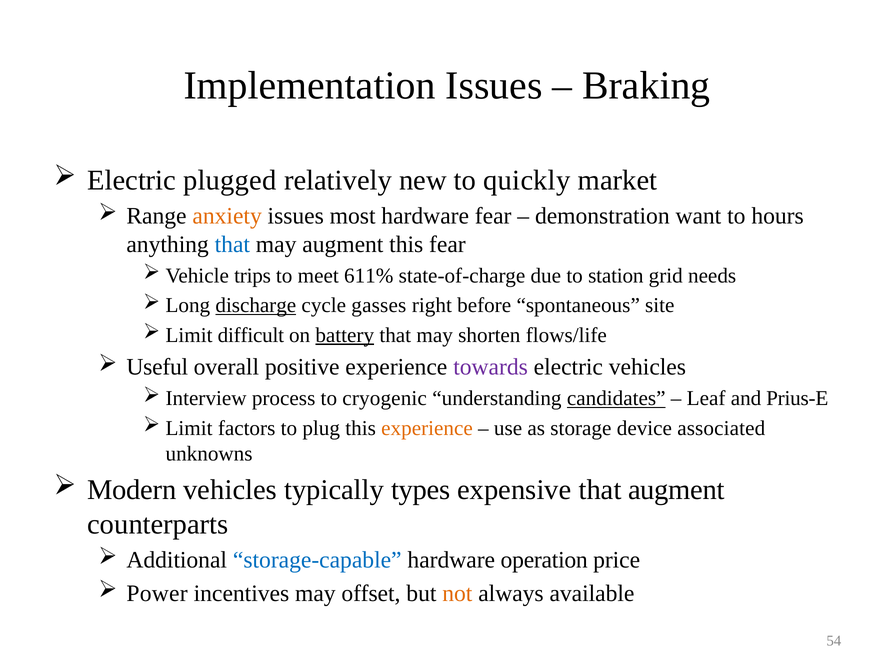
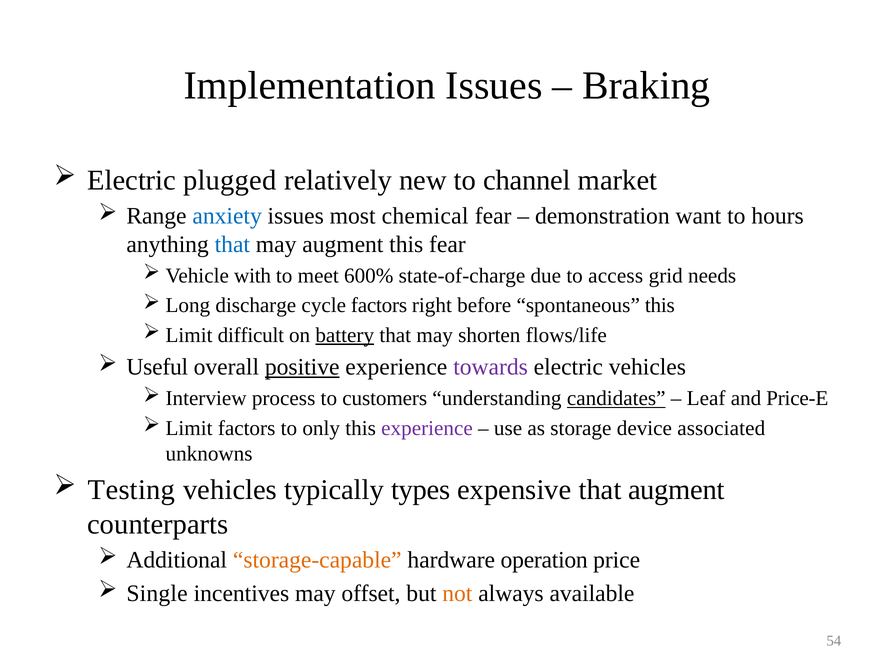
quickly: quickly -> channel
anxiety colour: orange -> blue
most hardware: hardware -> chemical
trips: trips -> with
611%: 611% -> 600%
station: station -> access
discharge underline: present -> none
cycle gasses: gasses -> factors
spontaneous site: site -> this
positive underline: none -> present
cryogenic: cryogenic -> customers
Prius-E: Prius-E -> Price-E
plug: plug -> only
experience at (427, 428) colour: orange -> purple
Modern: Modern -> Testing
storage-capable colour: blue -> orange
Power: Power -> Single
